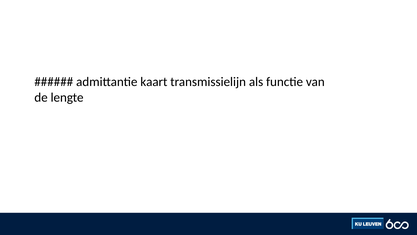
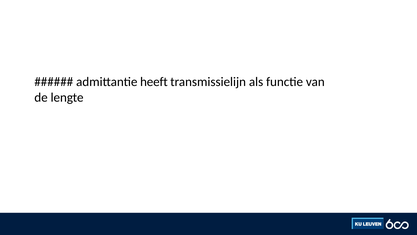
kaart: kaart -> heeft
